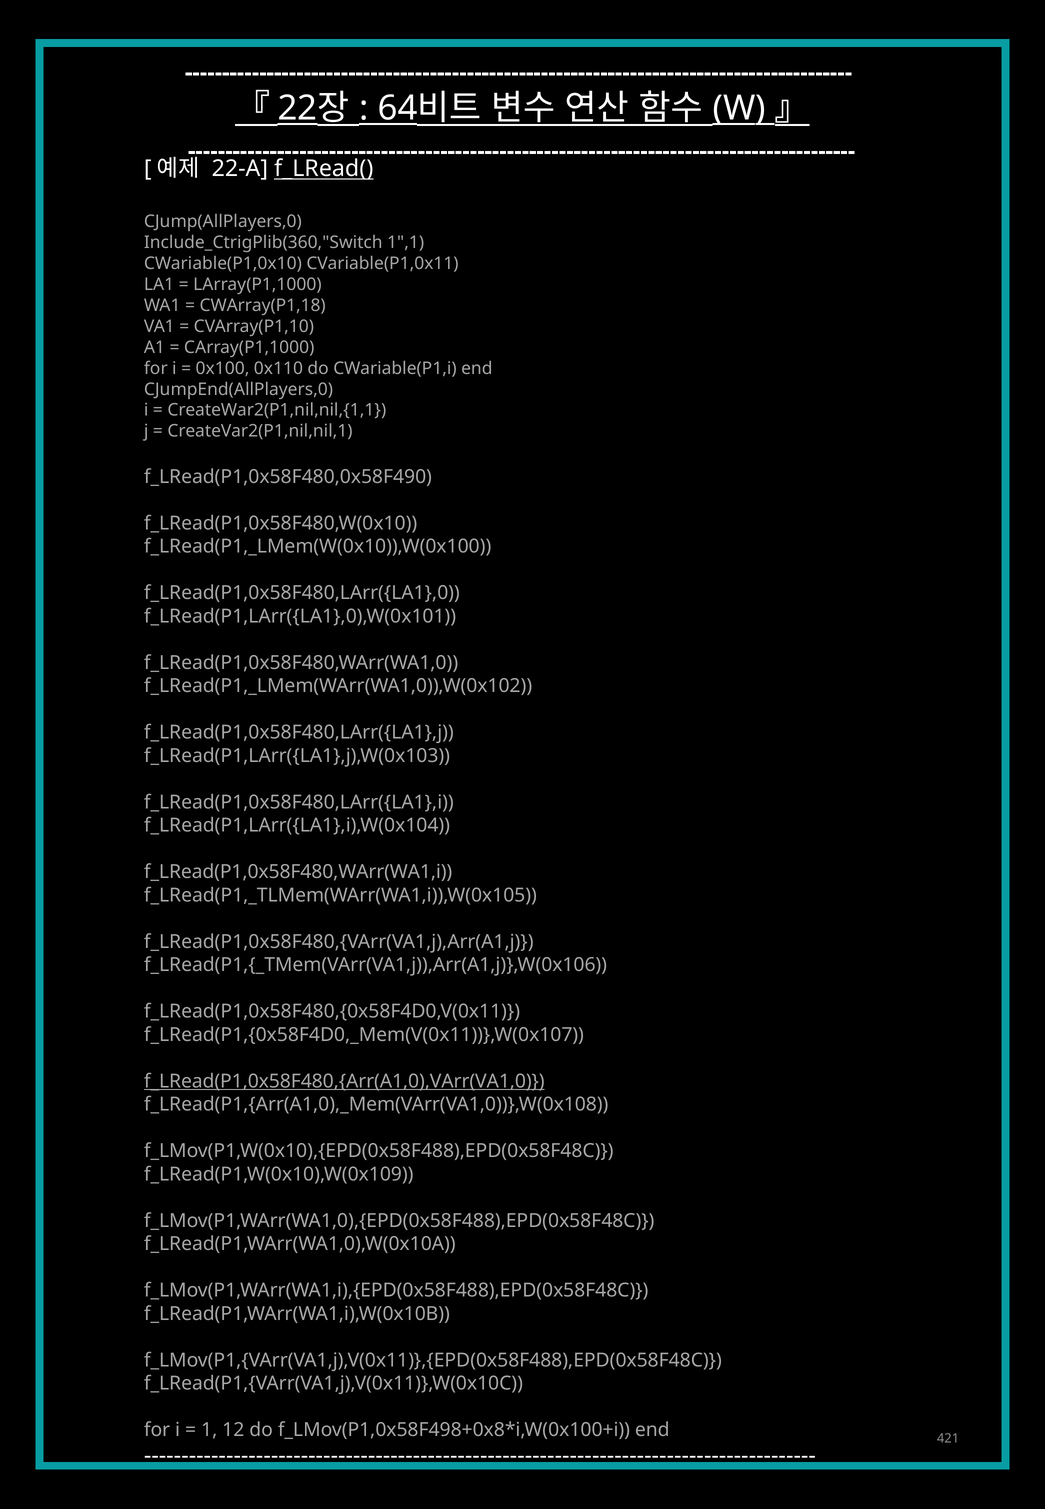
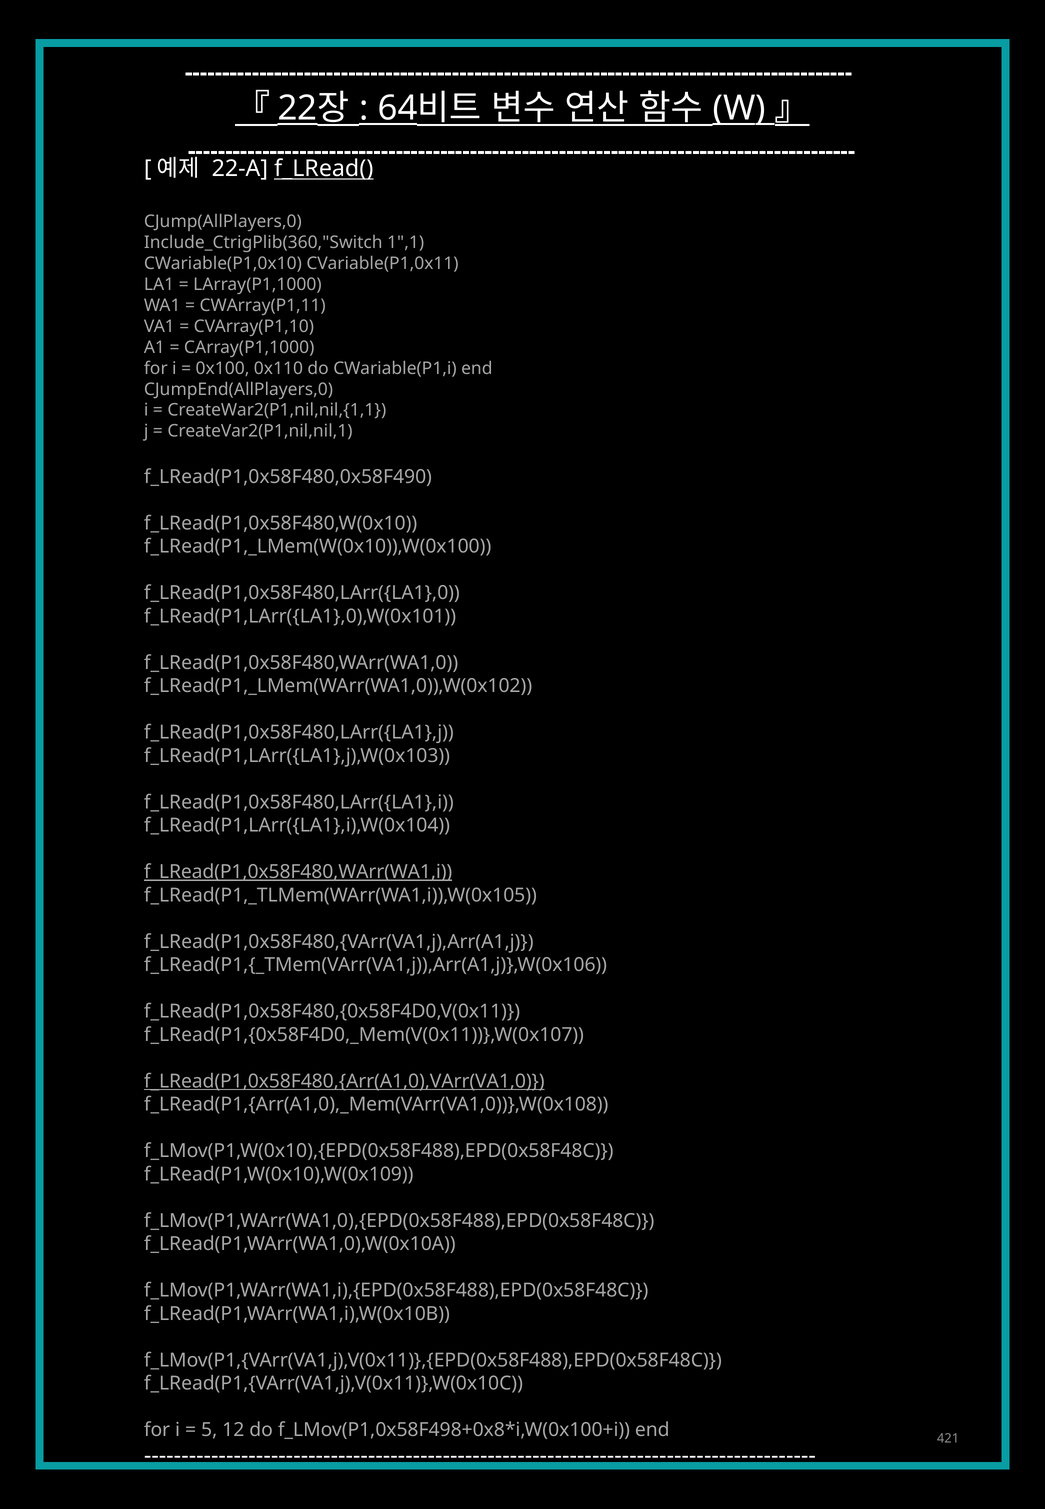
CWArray(P1,18: CWArray(P1,18 -> CWArray(P1,11
f_LRead(P1,0x58F480,WArr(WA1,i underline: none -> present
1: 1 -> 5
